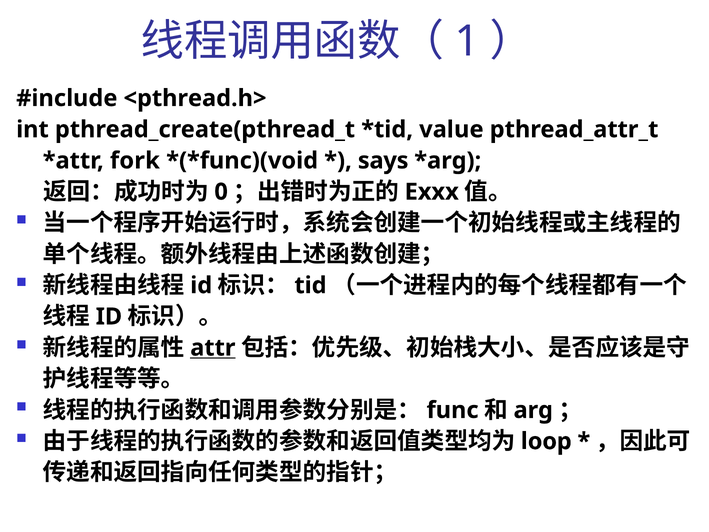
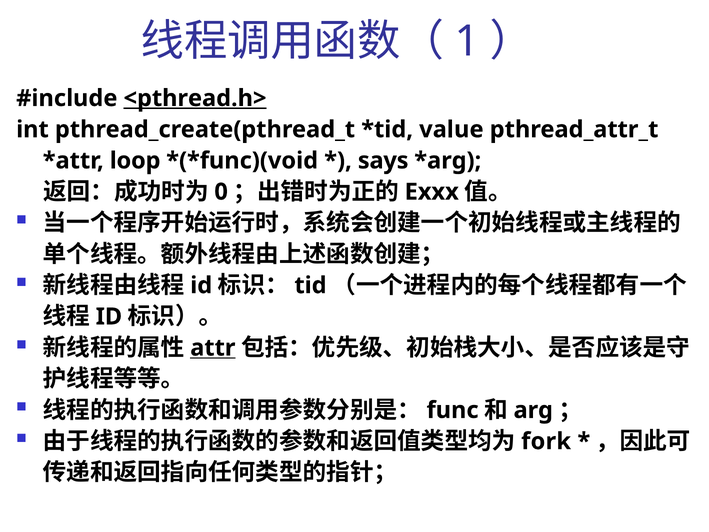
<pthread.h> underline: none -> present
fork: fork -> loop
loop: loop -> fork
